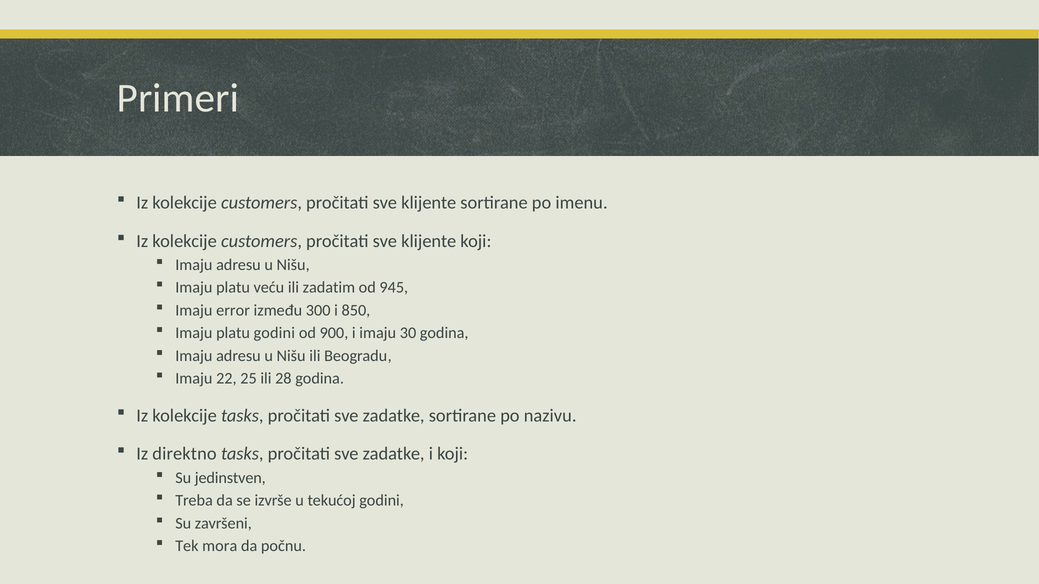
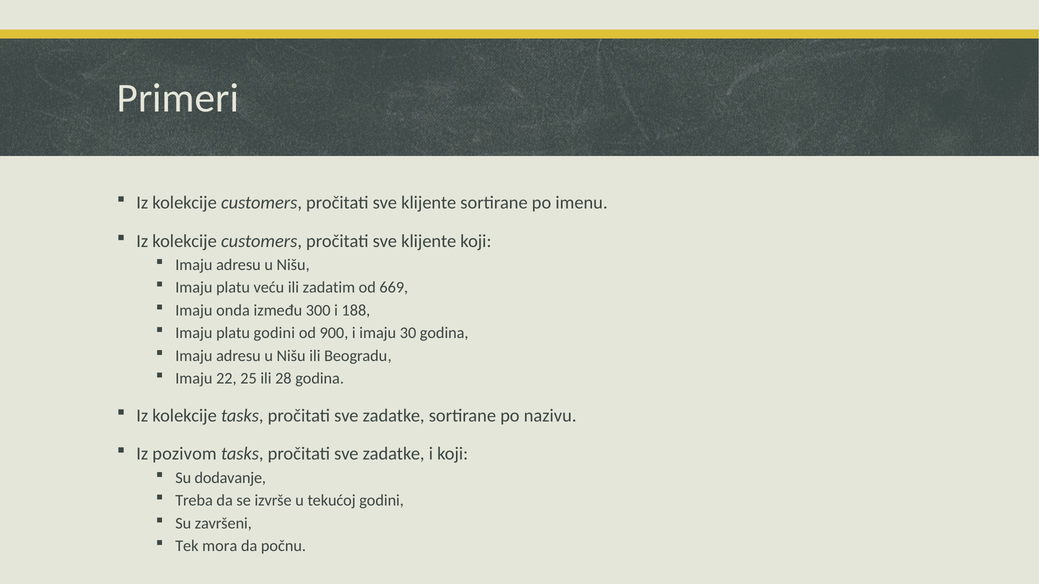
945: 945 -> 669
error: error -> onda
850: 850 -> 188
direktno: direktno -> pozivom
jedinstven: jedinstven -> dodavanje
